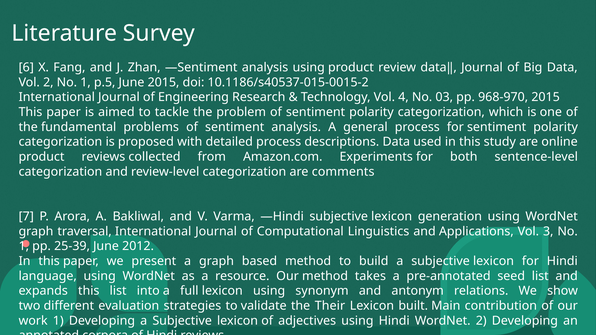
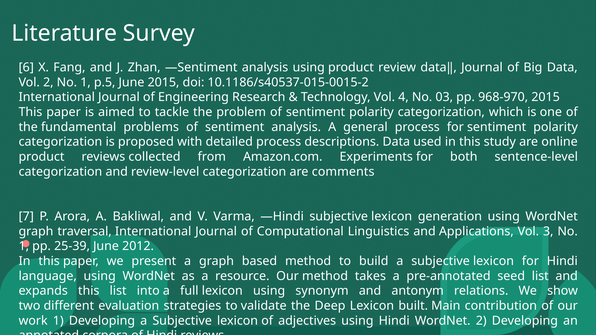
Their: Their -> Deep
